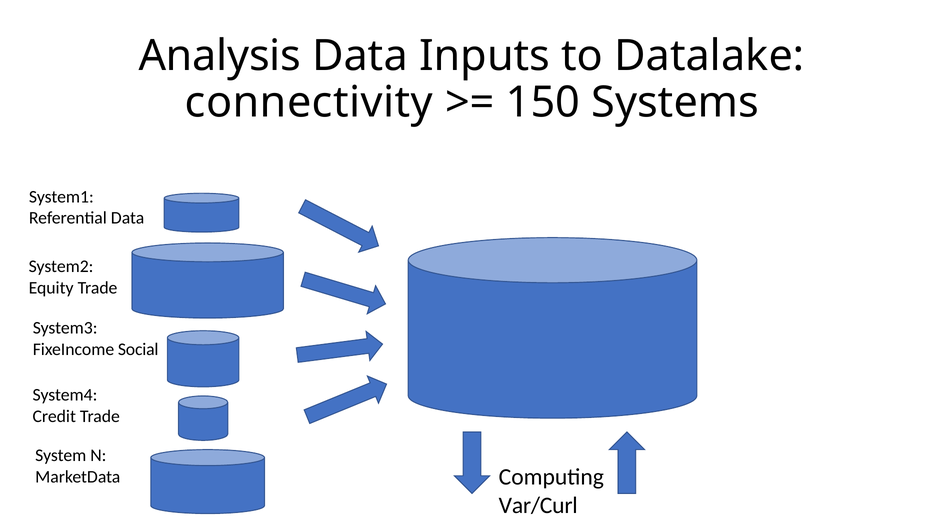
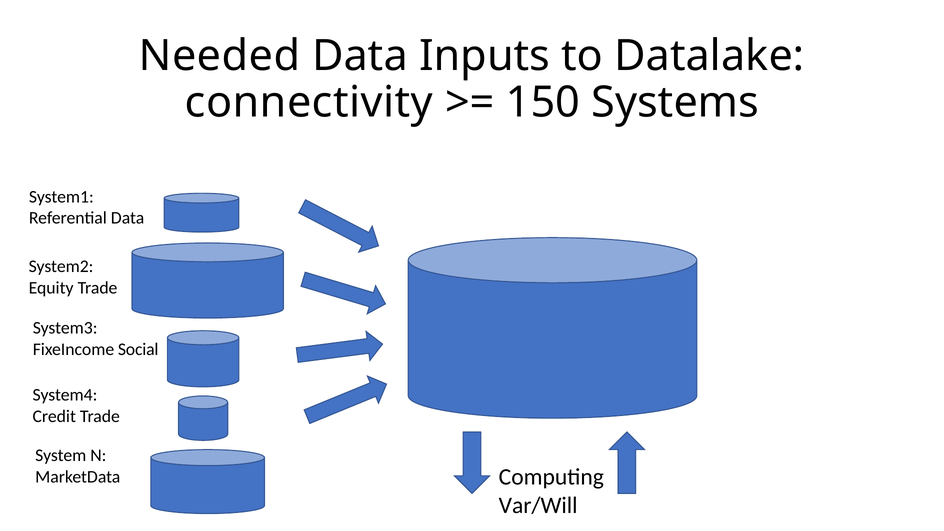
Analysis: Analysis -> Needed
Var/Curl: Var/Curl -> Var/Will
